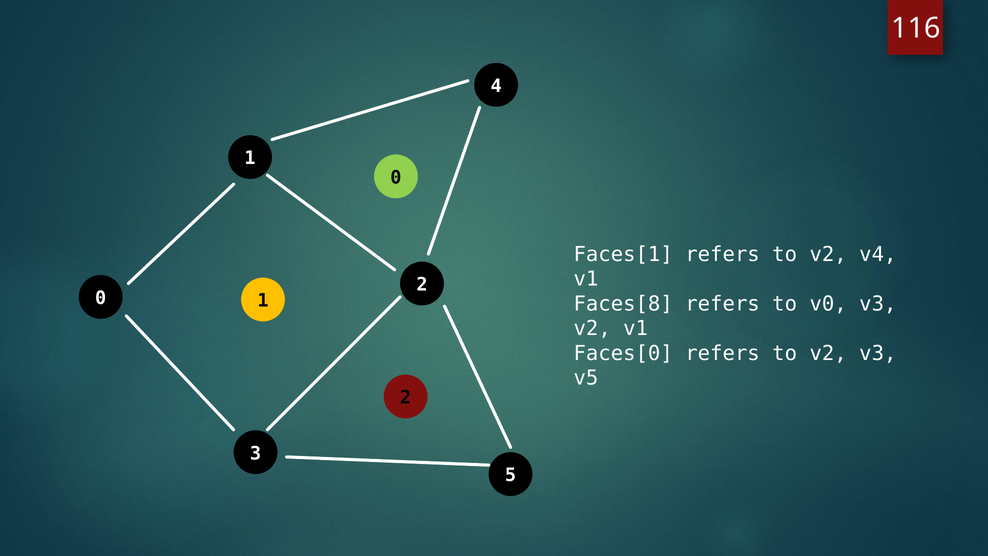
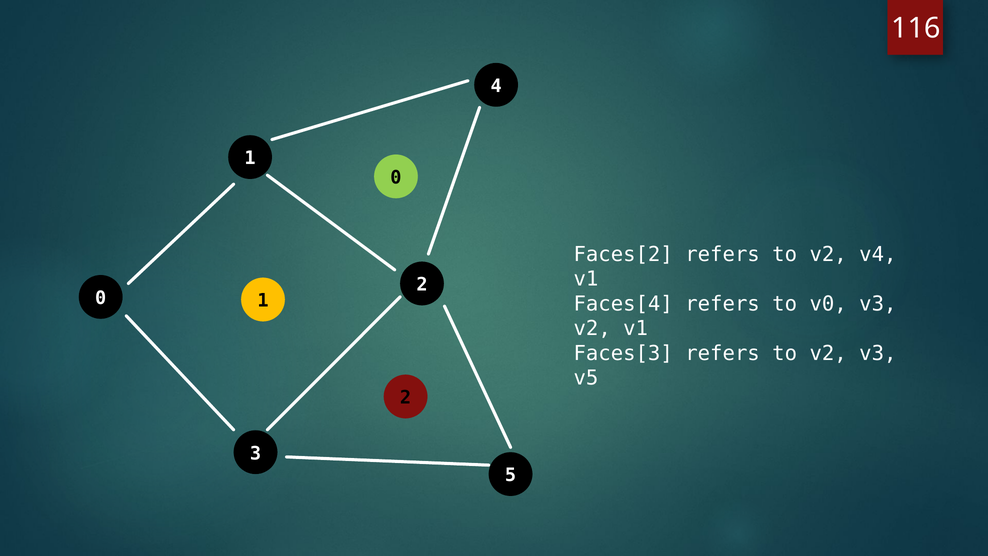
Faces[1: Faces[1 -> Faces[2
Faces[8: Faces[8 -> Faces[4
Faces[0: Faces[0 -> Faces[3
